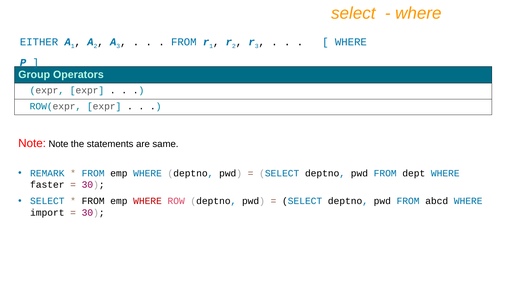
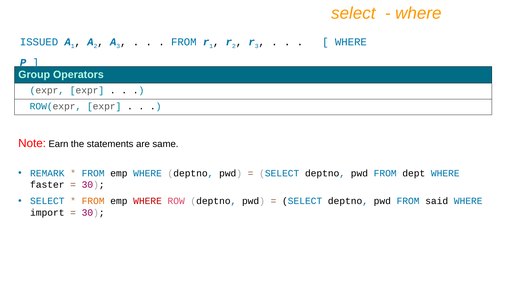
EITHER: EITHER -> ISSUED
Note Note: Note -> Earn
FROM at (93, 201) colour: black -> orange
abcd: abcd -> said
